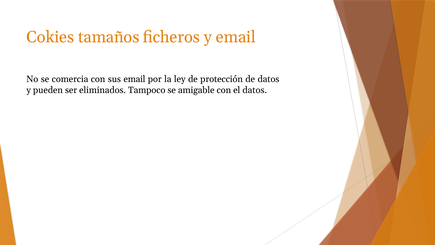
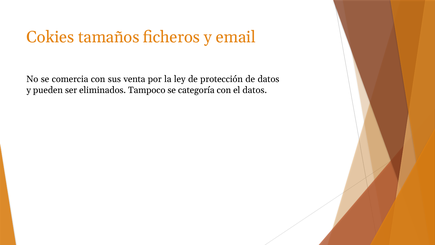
sus email: email -> venta
amigable: amigable -> categoría
